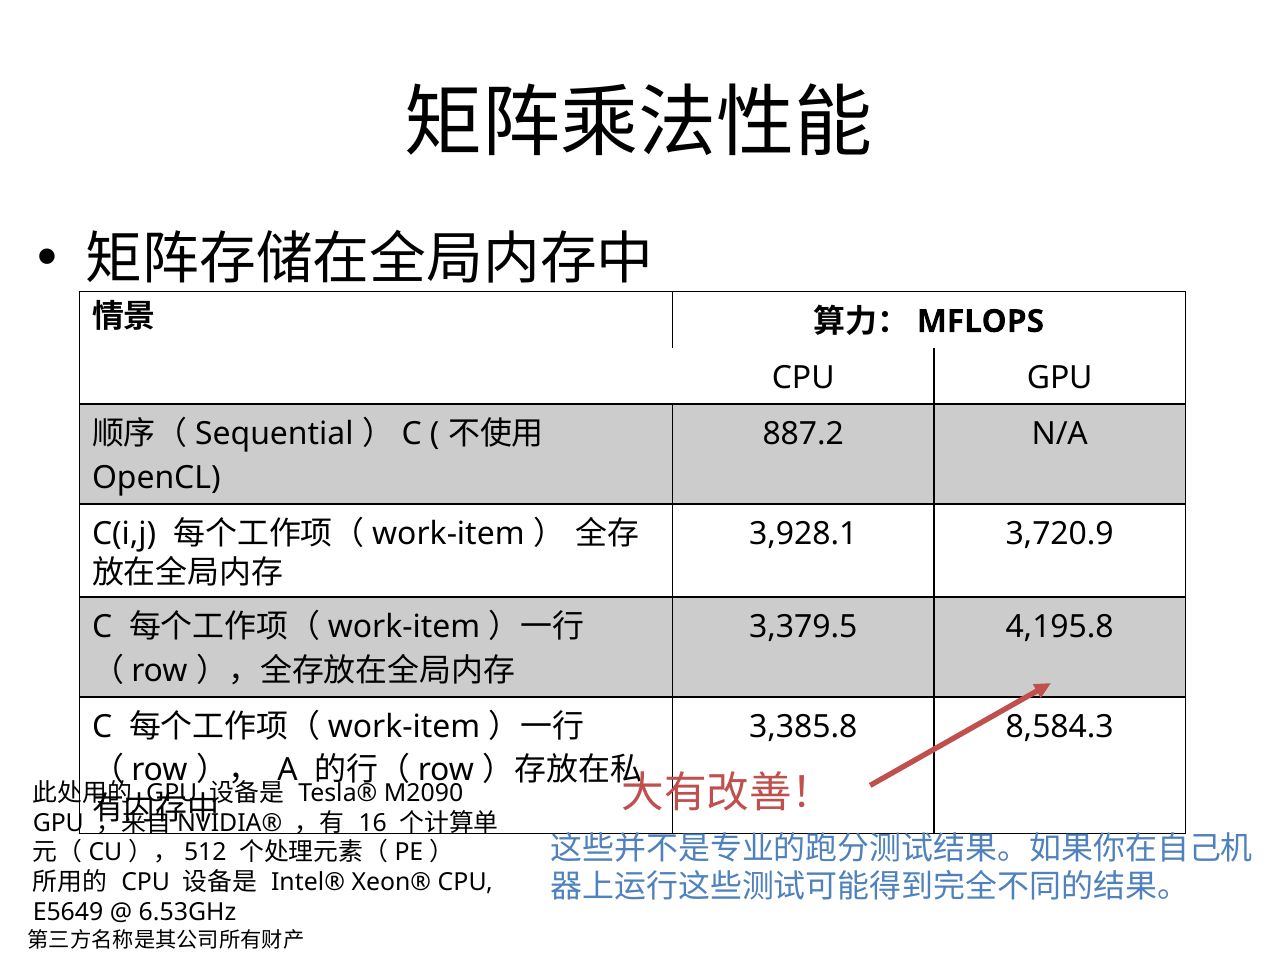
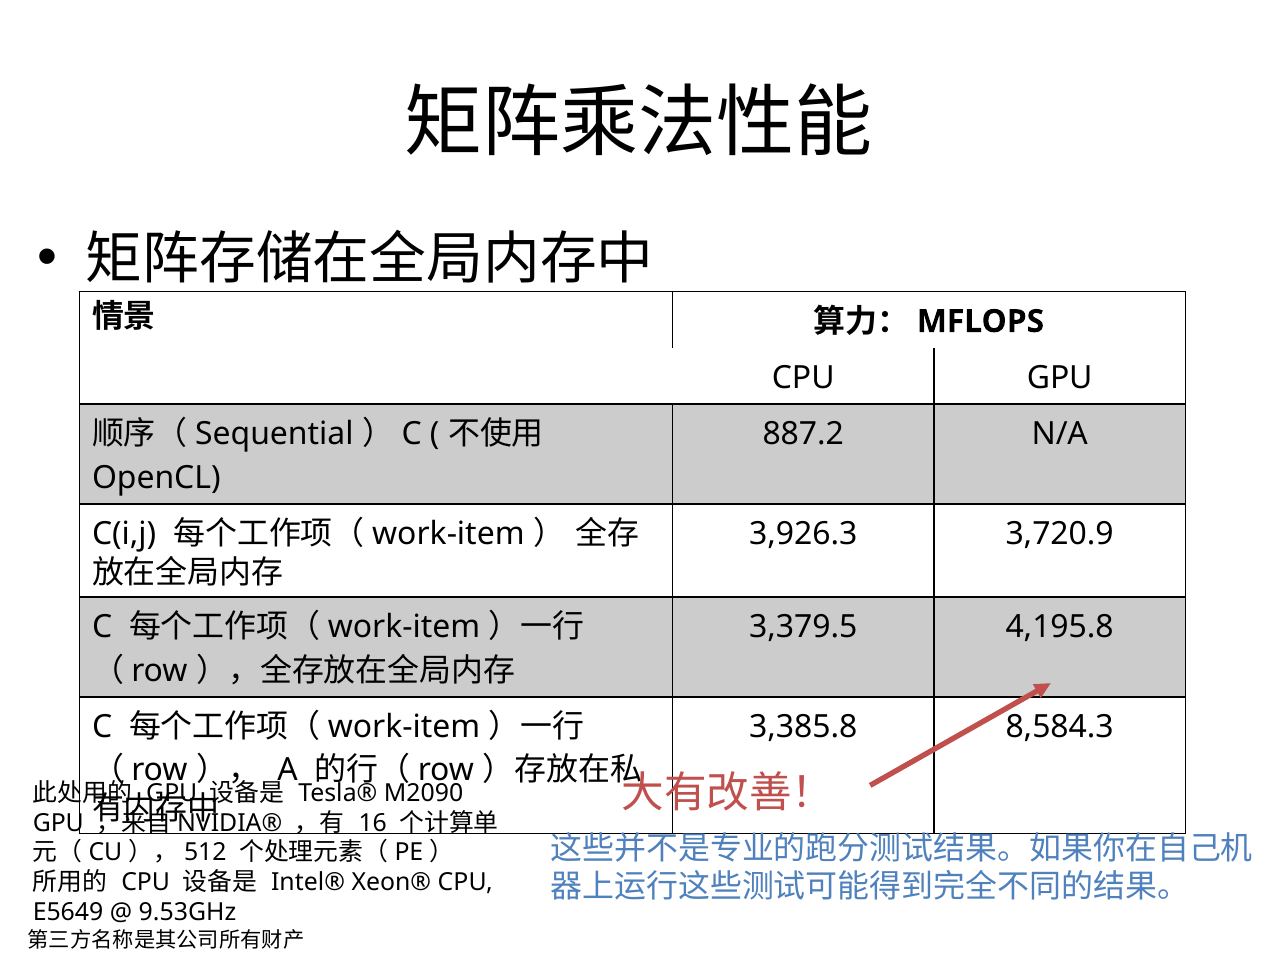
3,928.1: 3,928.1 -> 3,926.3
6.53GHz: 6.53GHz -> 9.53GHz
